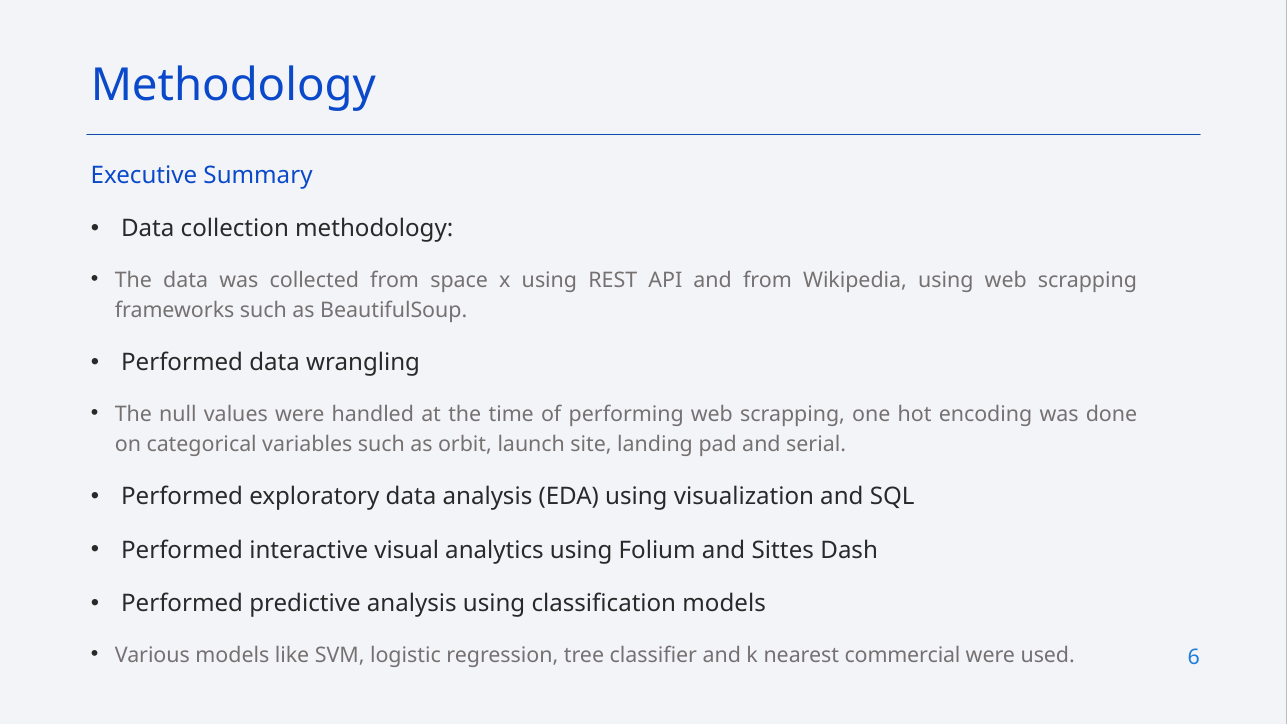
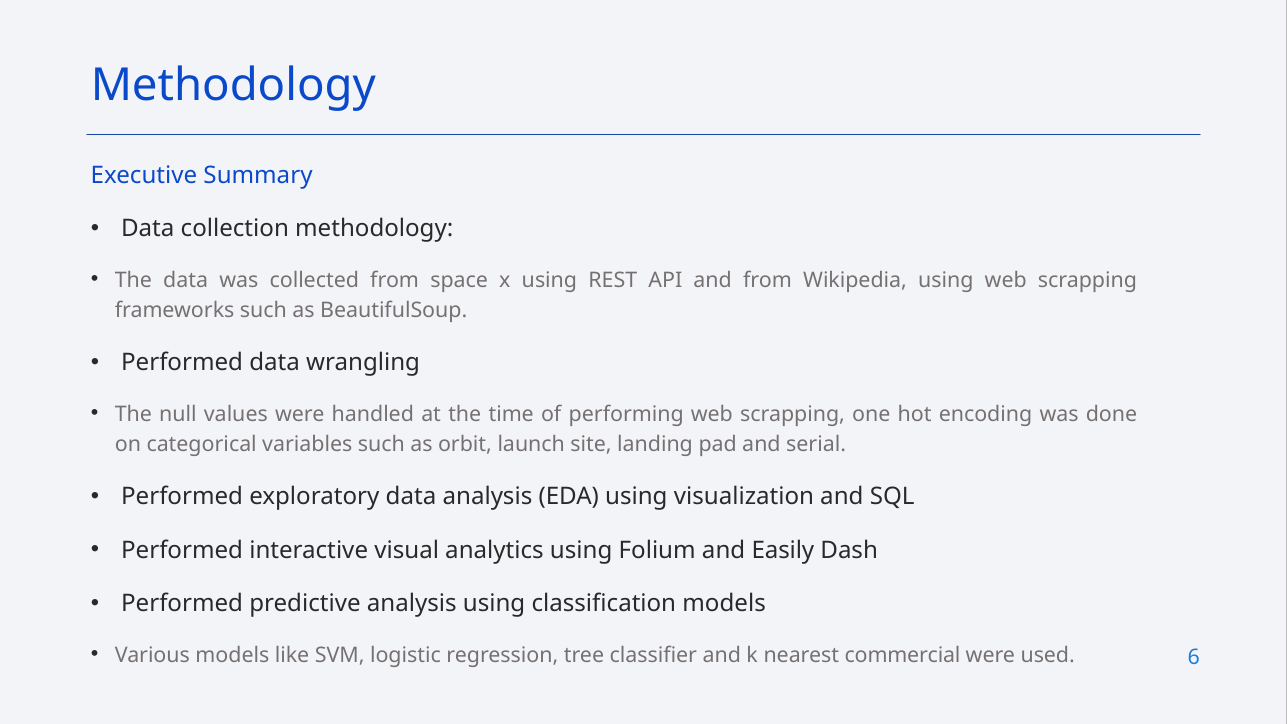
Sittes: Sittes -> Easily
